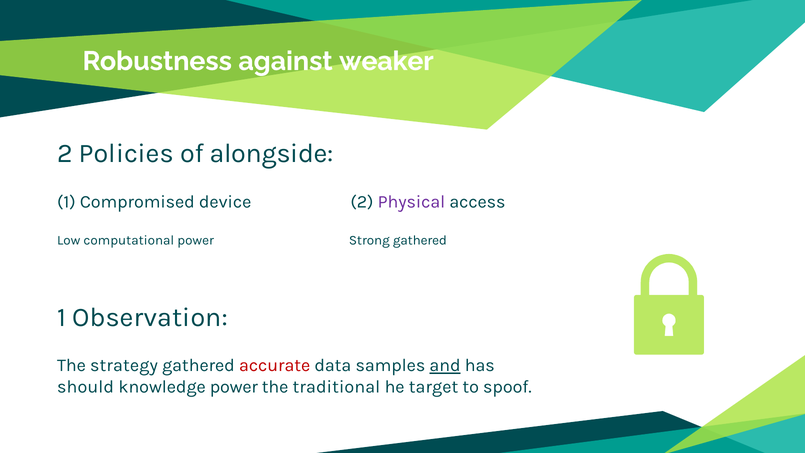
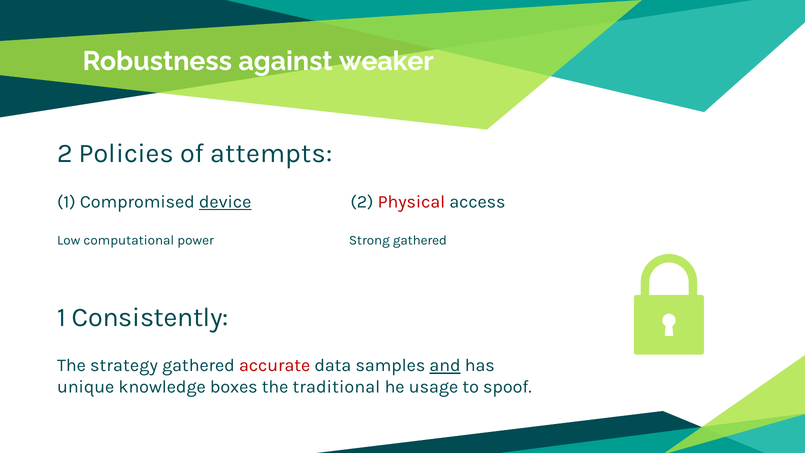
alongside: alongside -> attempts
device underline: none -> present
Physical colour: purple -> red
Observation: Observation -> Consistently
should: should -> unique
knowledge power: power -> boxes
target: target -> usage
